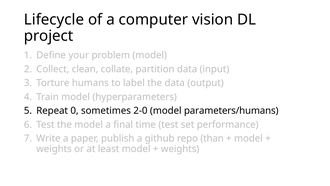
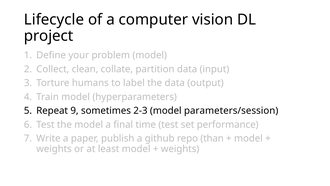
0: 0 -> 9
2-0: 2-0 -> 2-3
parameters/humans: parameters/humans -> parameters/session
